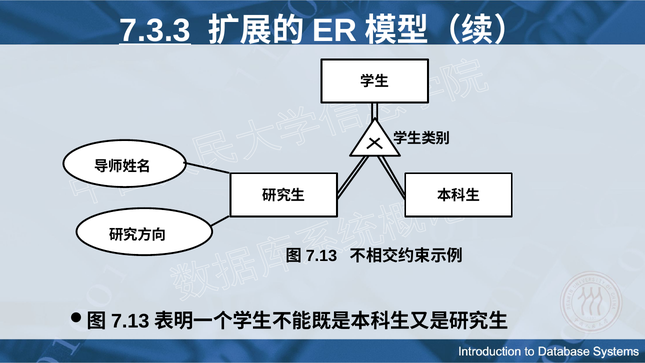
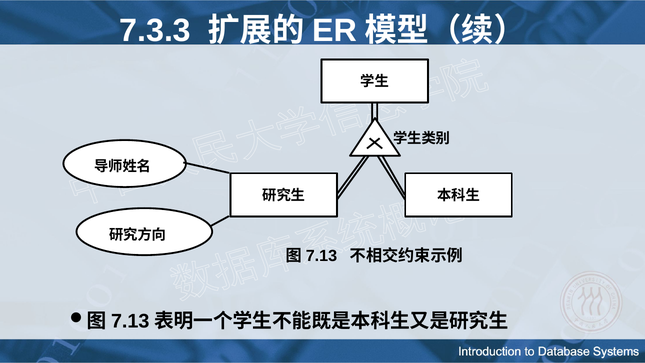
7.3.3 underline: present -> none
